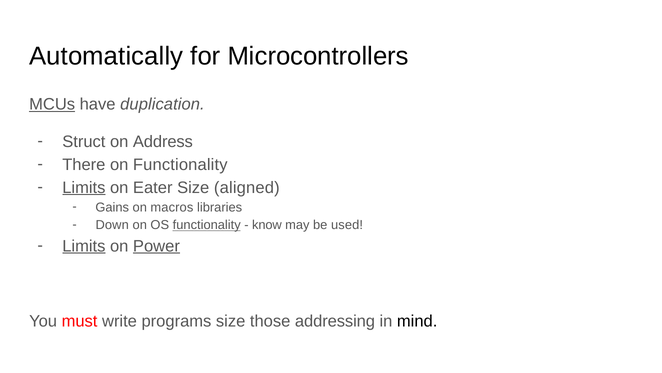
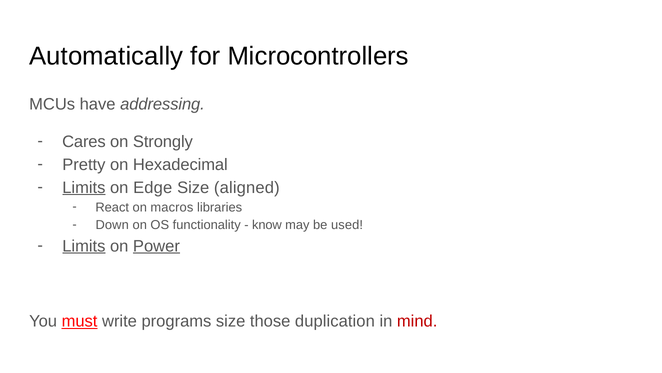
MCUs underline: present -> none
duplication: duplication -> addressing
Struct: Struct -> Cares
Address: Address -> Strongly
There: There -> Pretty
on Functionality: Functionality -> Hexadecimal
Eater: Eater -> Edge
Gains: Gains -> React
functionality at (207, 225) underline: present -> none
must underline: none -> present
addressing: addressing -> duplication
mind colour: black -> red
